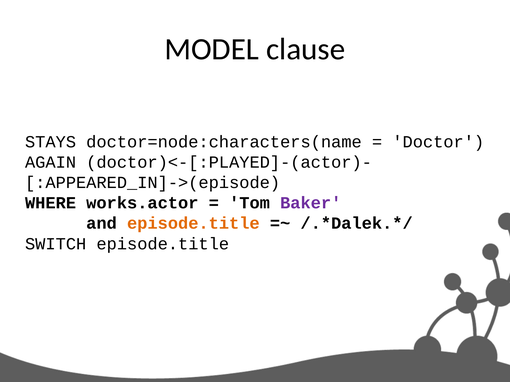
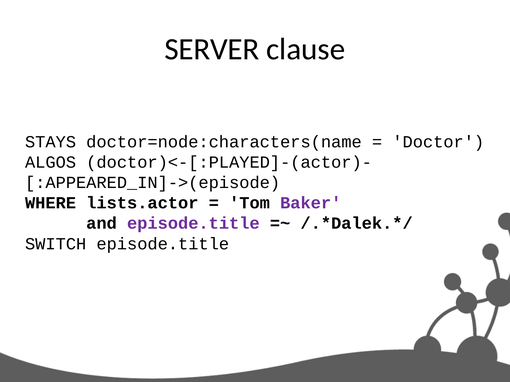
MODEL: MODEL -> SERVER
AGAIN: AGAIN -> ALGOS
works.actor: works.actor -> lists.actor
episode.title at (193, 224) colour: orange -> purple
